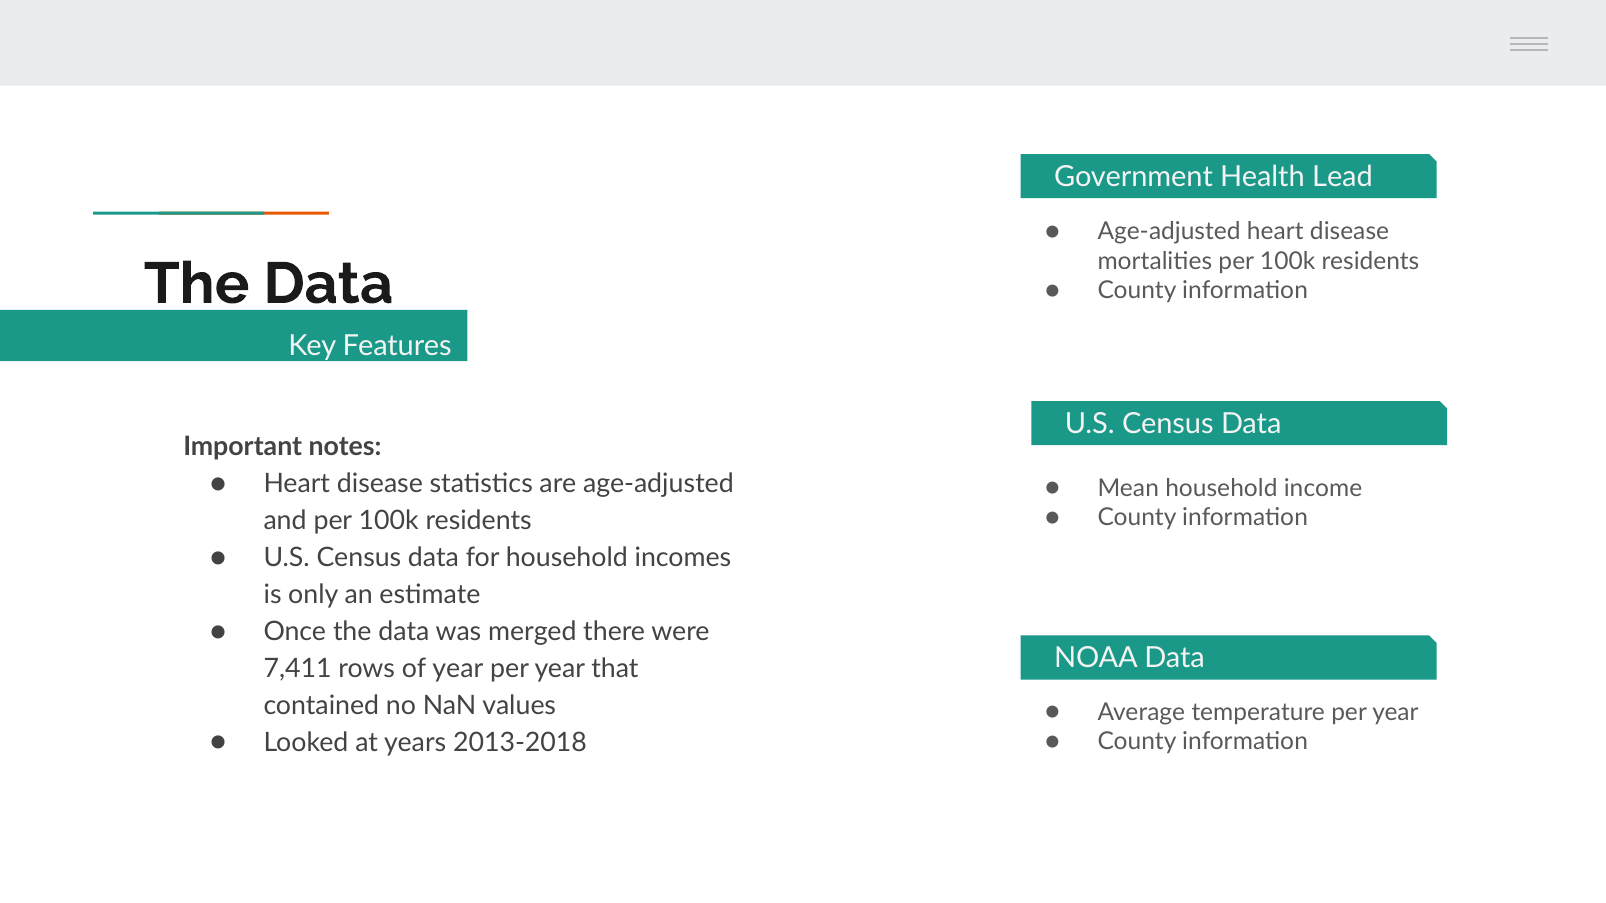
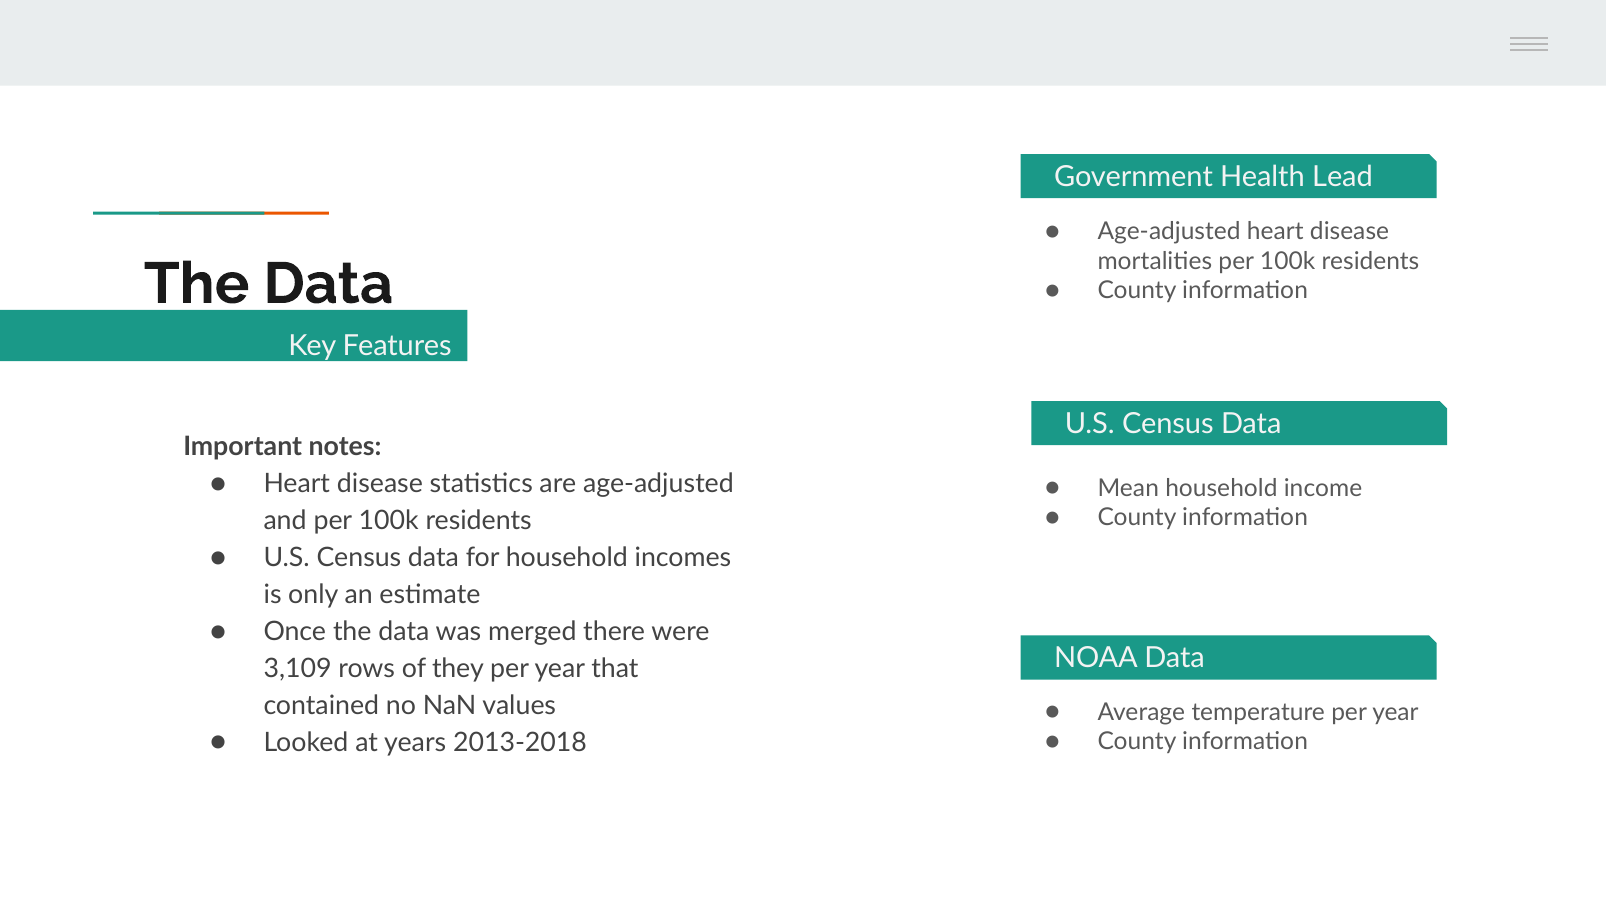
7,411: 7,411 -> 3,109
of year: year -> they
